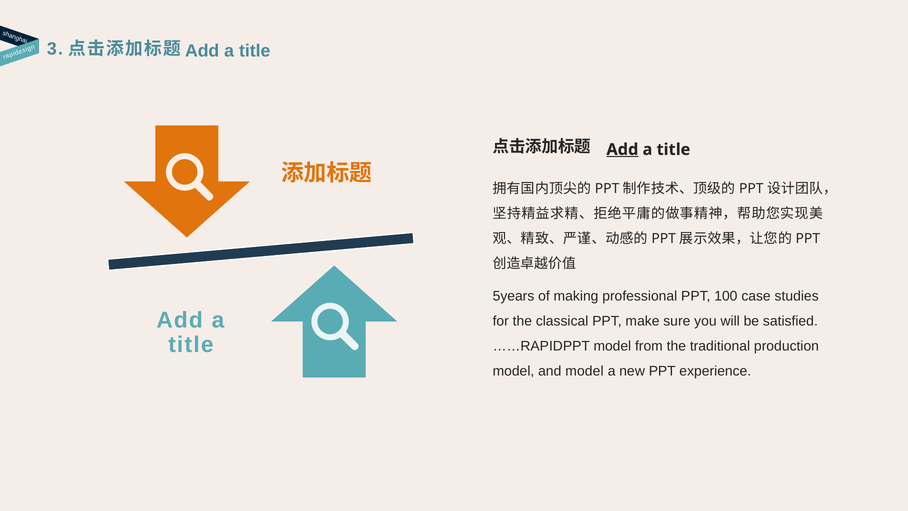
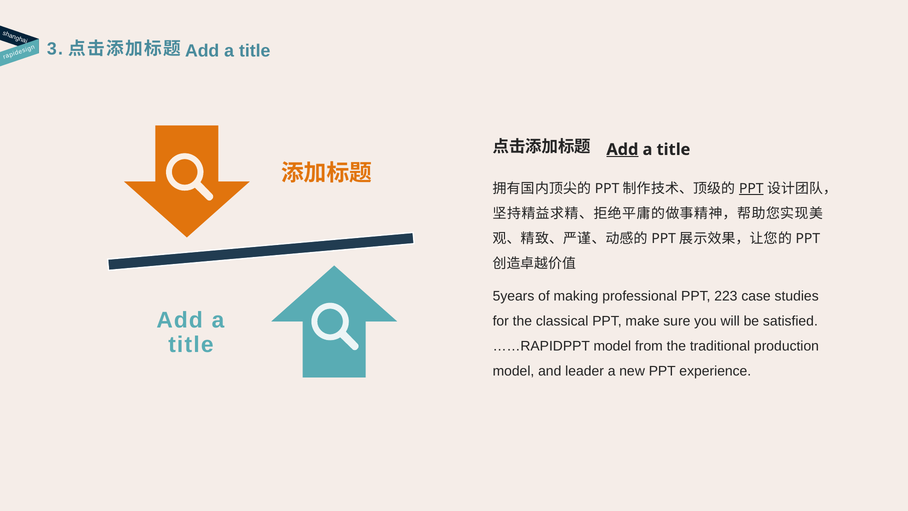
PPT at (751, 188) underline: none -> present
100: 100 -> 223
and model: model -> leader
